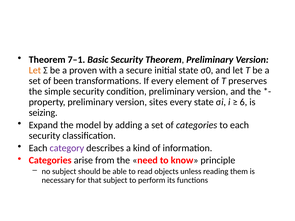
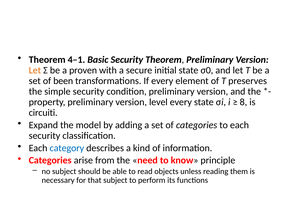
7–1: 7–1 -> 4–1
sites: sites -> level
6: 6 -> 8
seizing: seizing -> circuiti
category colour: purple -> blue
